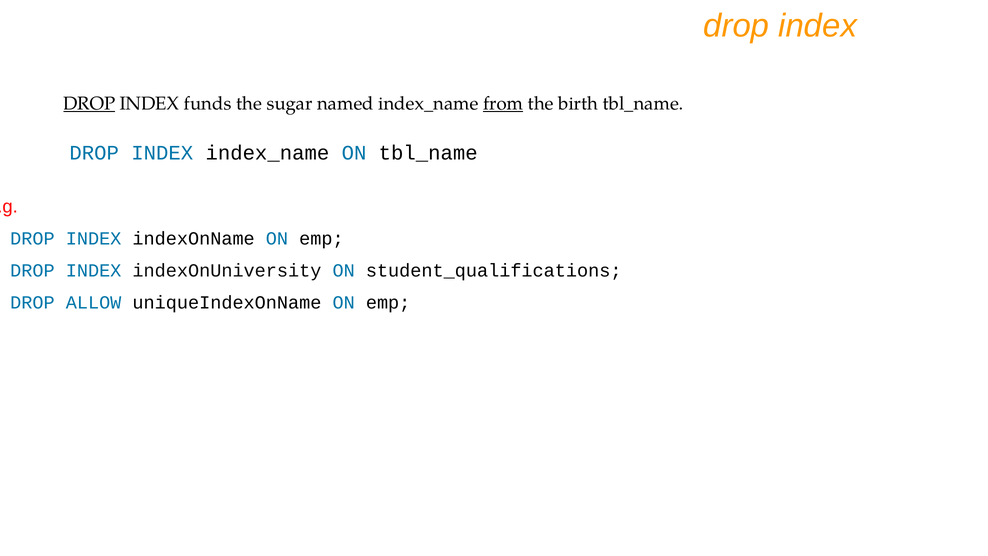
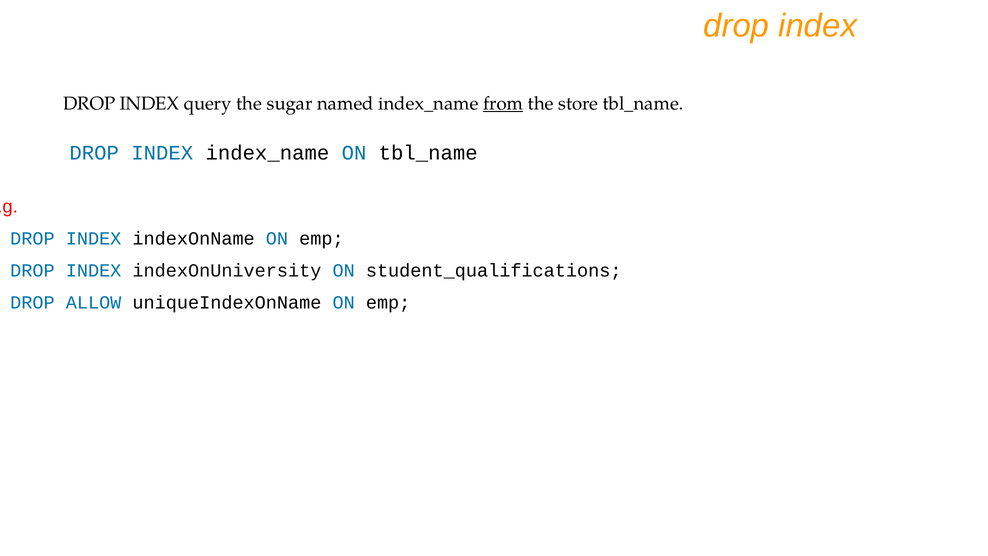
DROP at (89, 104) underline: present -> none
funds: funds -> query
birth: birth -> store
